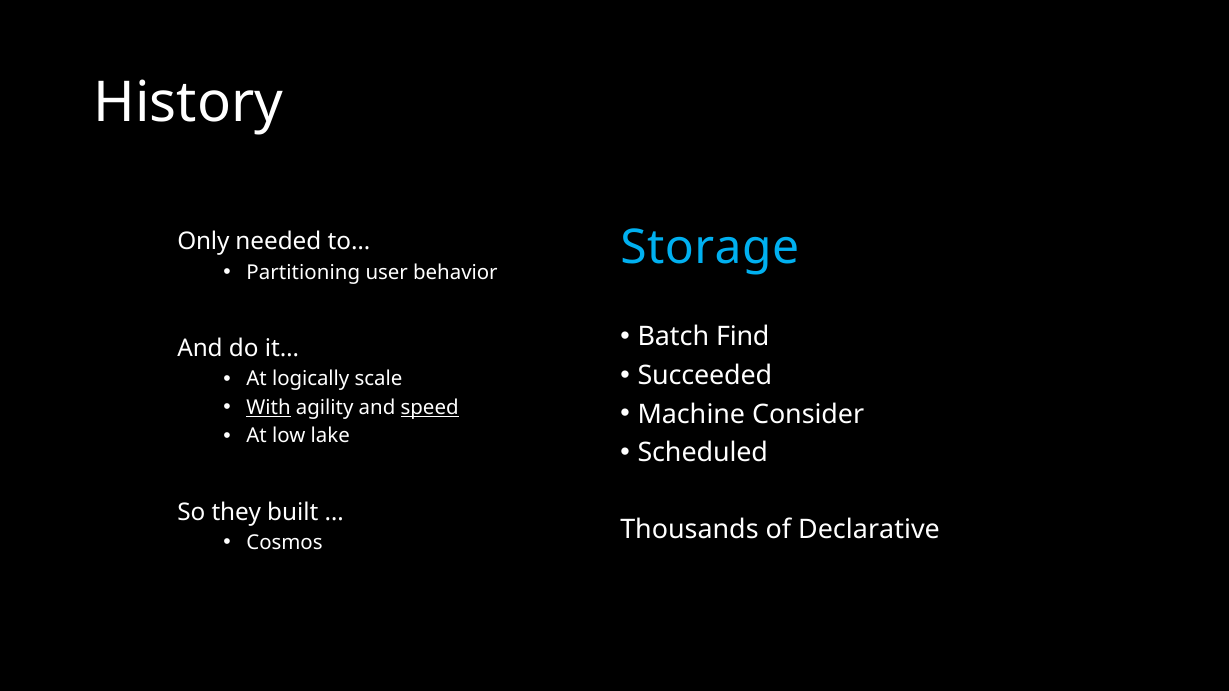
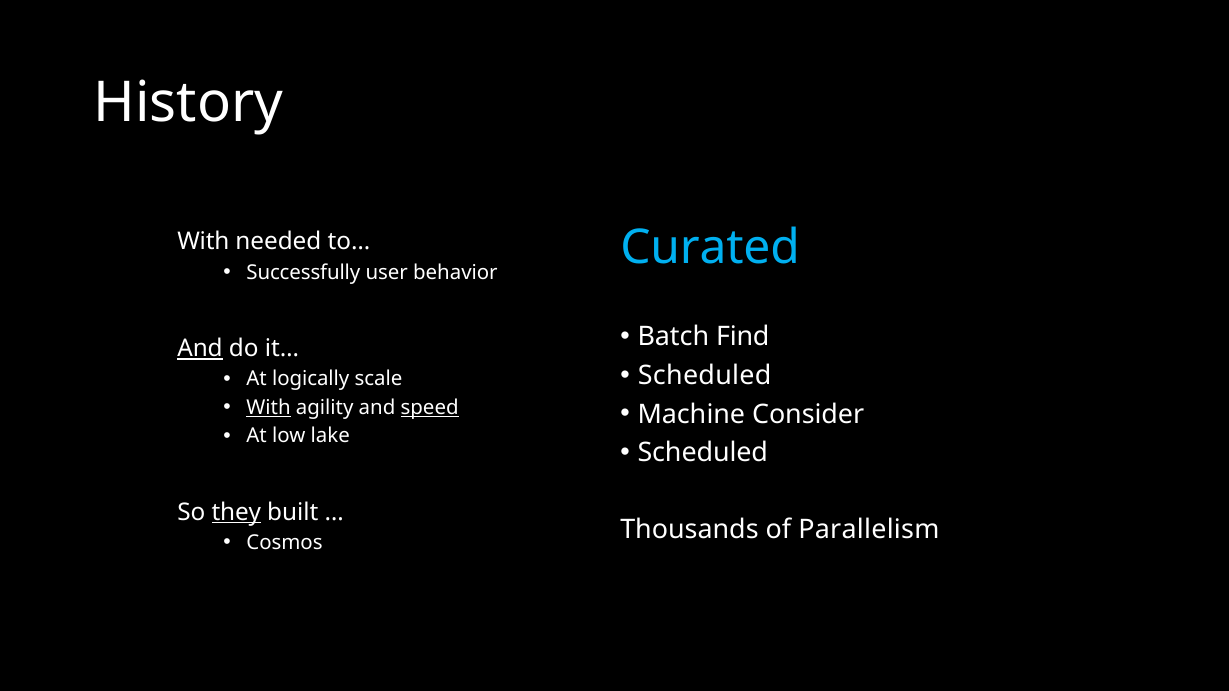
Storage: Storage -> Curated
Only at (203, 242): Only -> With
Partitioning: Partitioning -> Successfully
And at (200, 349) underline: none -> present
Succeeded at (705, 376): Succeeded -> Scheduled
they underline: none -> present
Declarative: Declarative -> Parallelism
